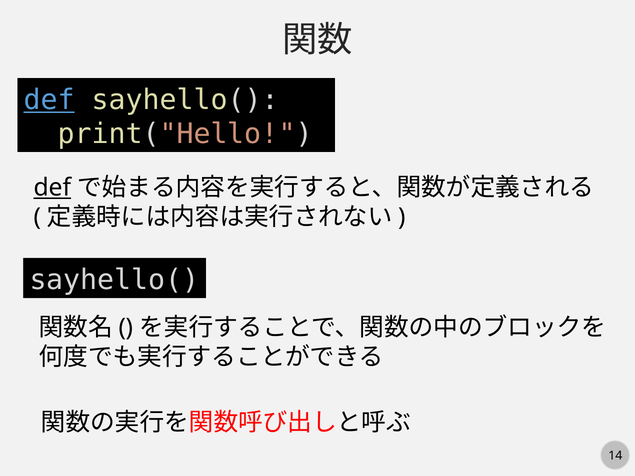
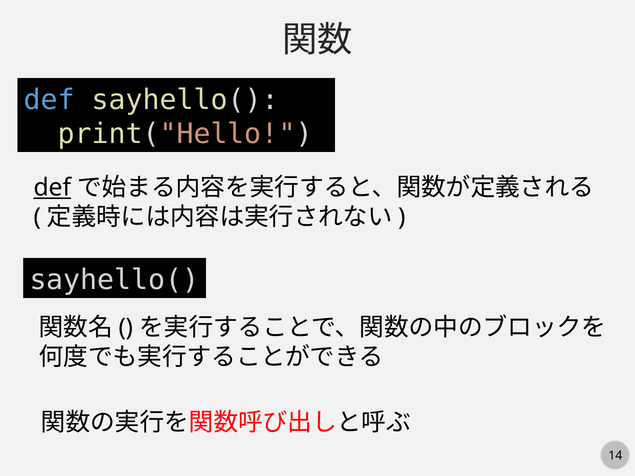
def at (49, 100) underline: present -> none
